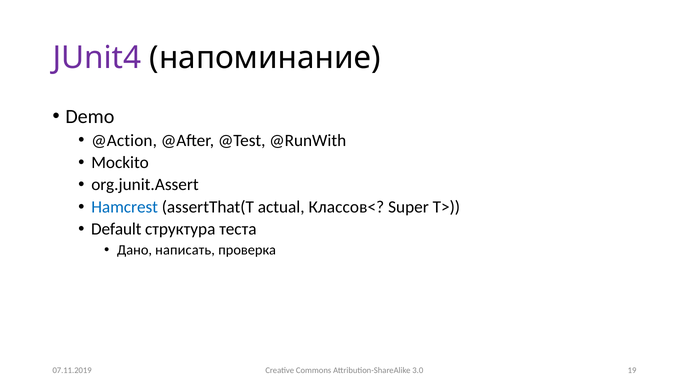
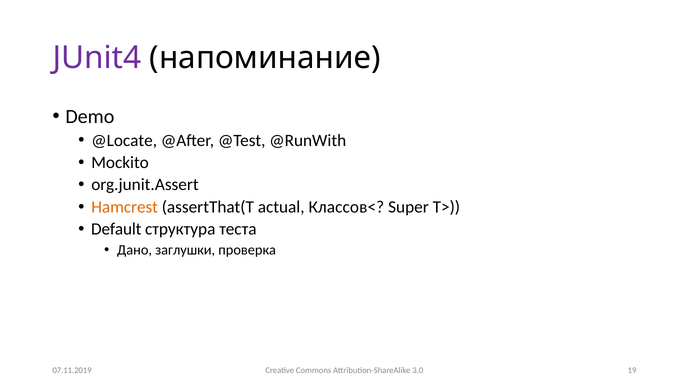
@Action: @Action -> @Locate
Hamcrest colour: blue -> orange
написать: написать -> заглушки
